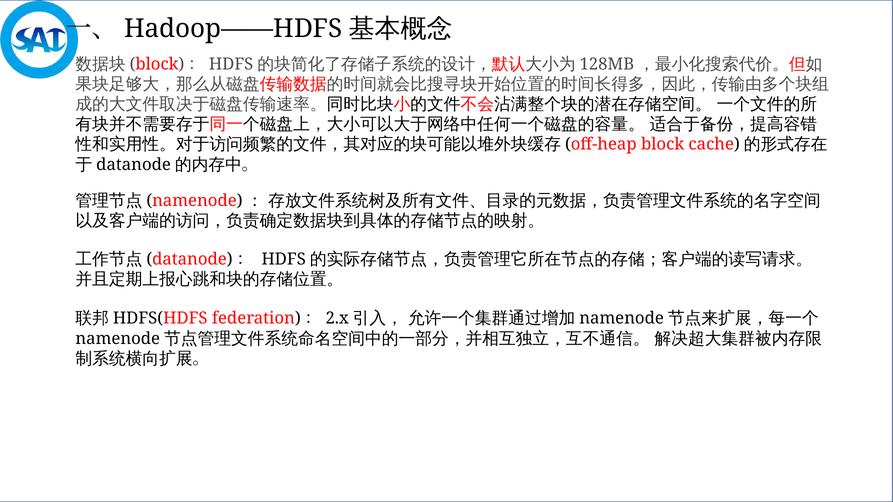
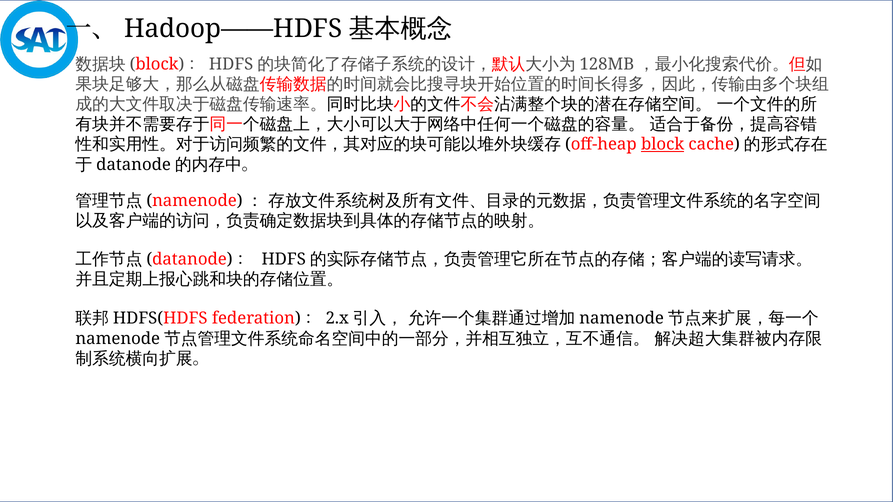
block underline: none -> present
